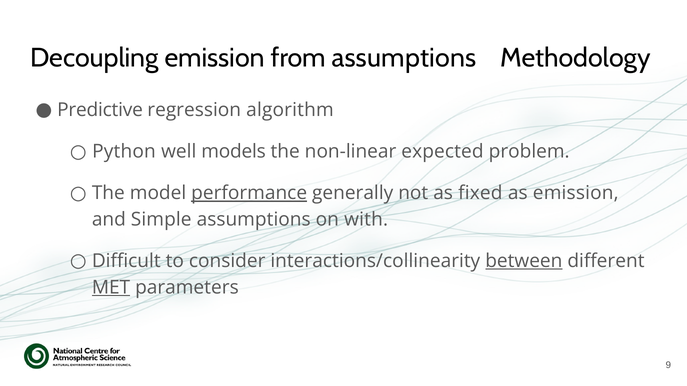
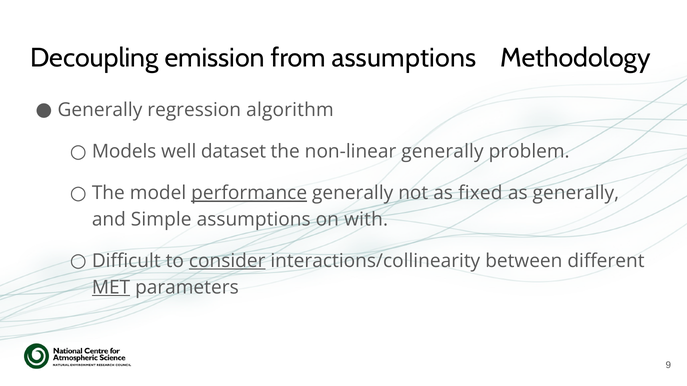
Predictive at (100, 110): Predictive -> Generally
Python: Python -> Models
models: models -> dataset
non-linear expected: expected -> generally
as emission: emission -> generally
consider underline: none -> present
between underline: present -> none
